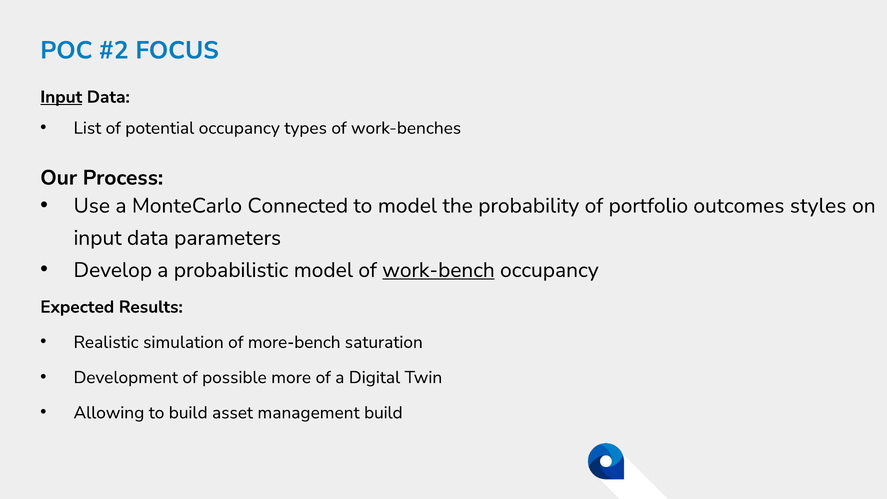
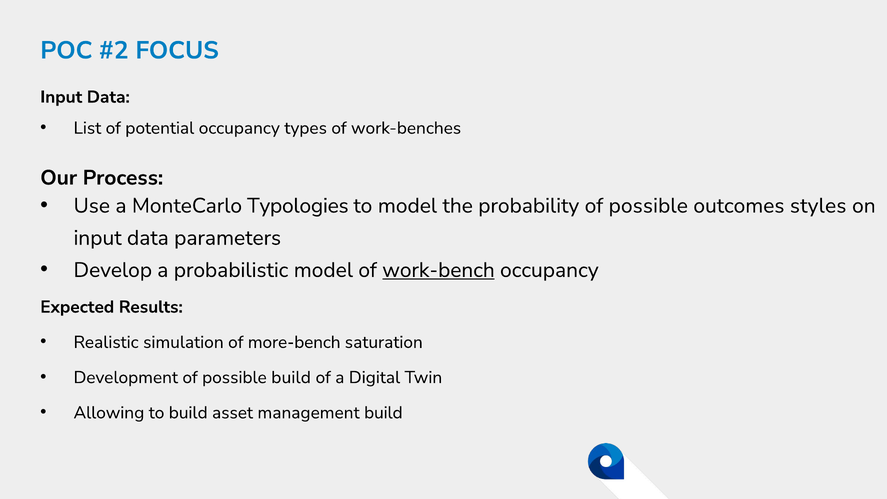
Input at (61, 97) underline: present -> none
Connected: Connected -> Typologies
probability of portfolio: portfolio -> possible
possible more: more -> build
